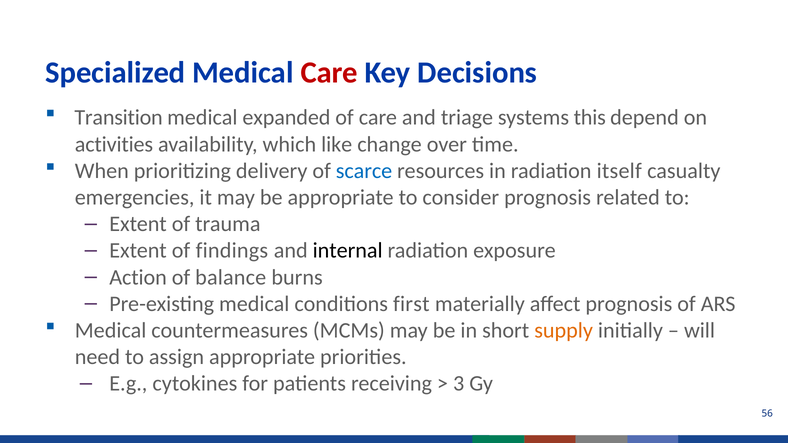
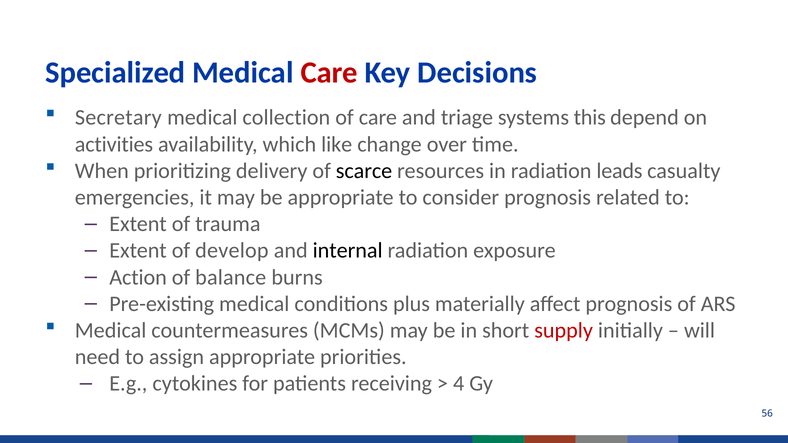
Transition: Transition -> Secretary
expanded: expanded -> collection
scarce colour: blue -> black
itself: itself -> leads
findings: findings -> develop
first: first -> plus
supply colour: orange -> red
3: 3 -> 4
